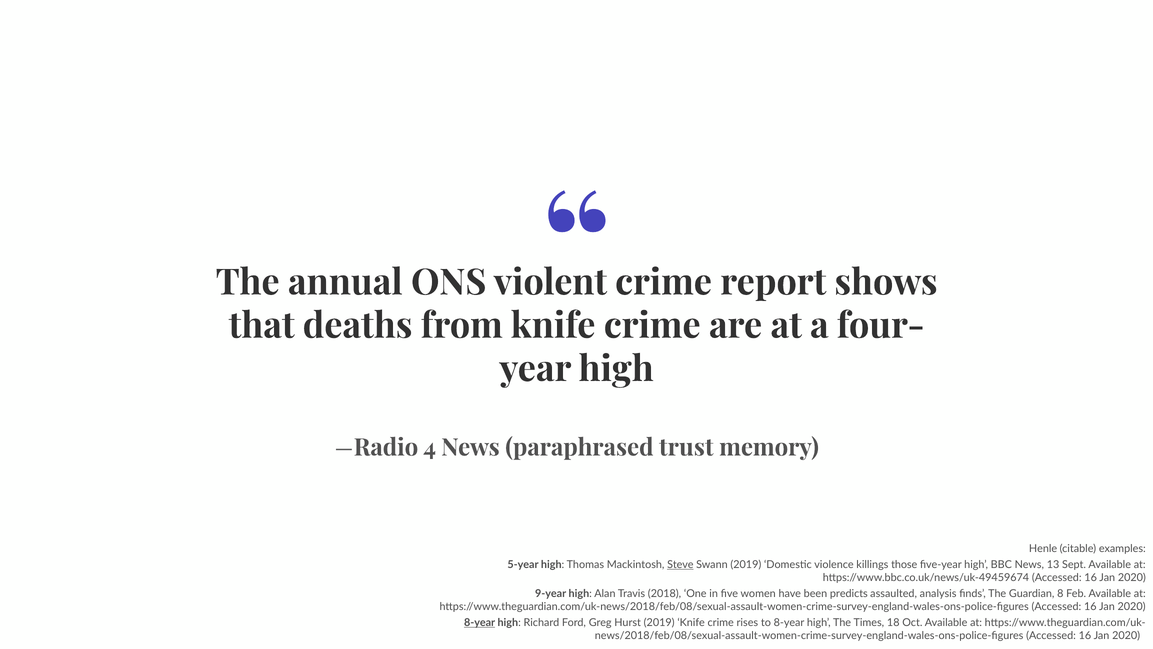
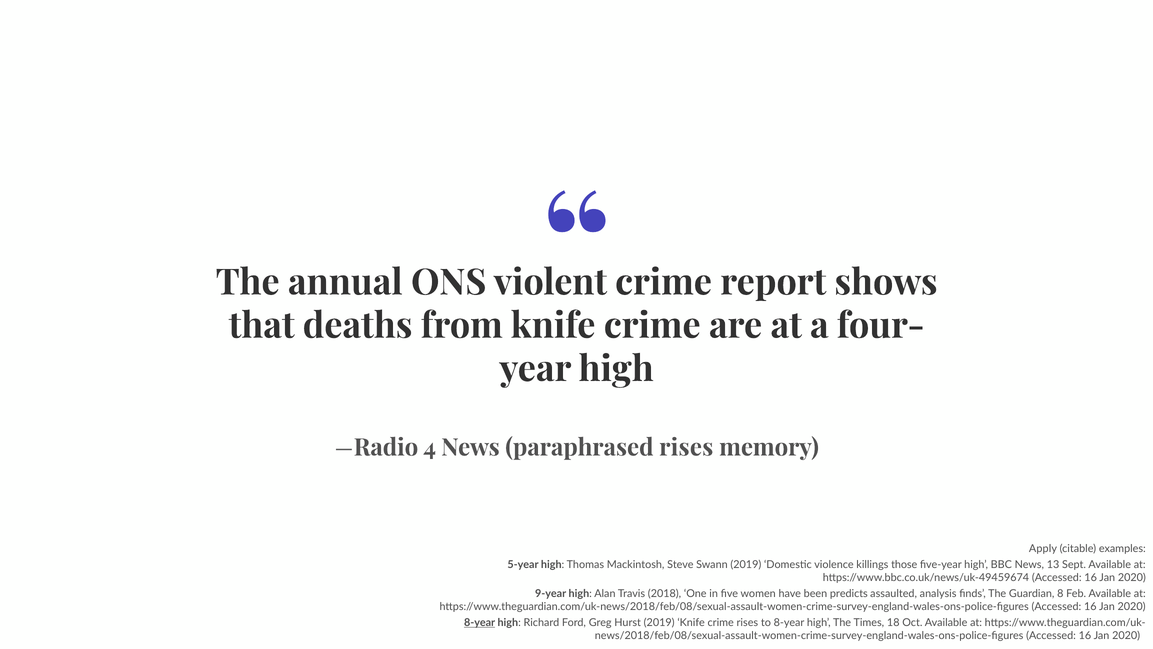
paraphrased trust: trust -> rises
Henle: Henle -> Apply
Steve underline: present -> none
